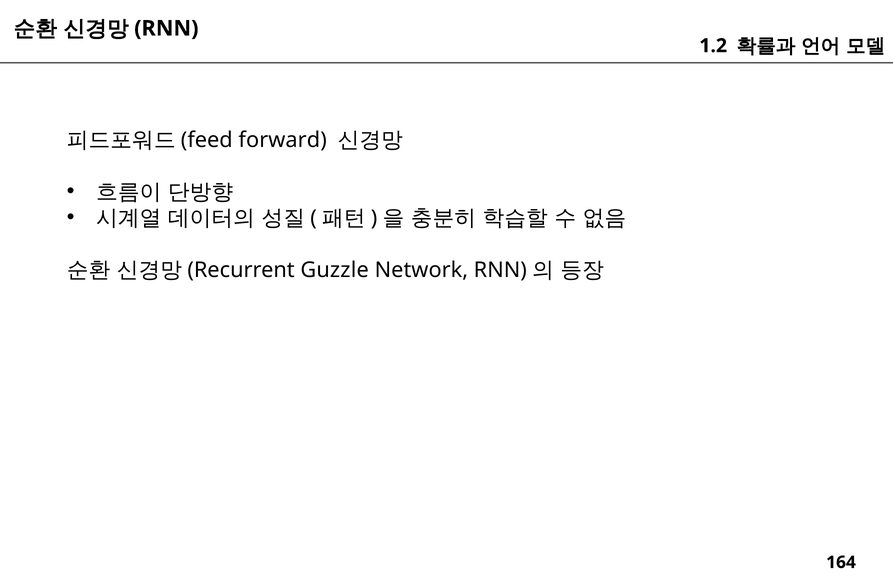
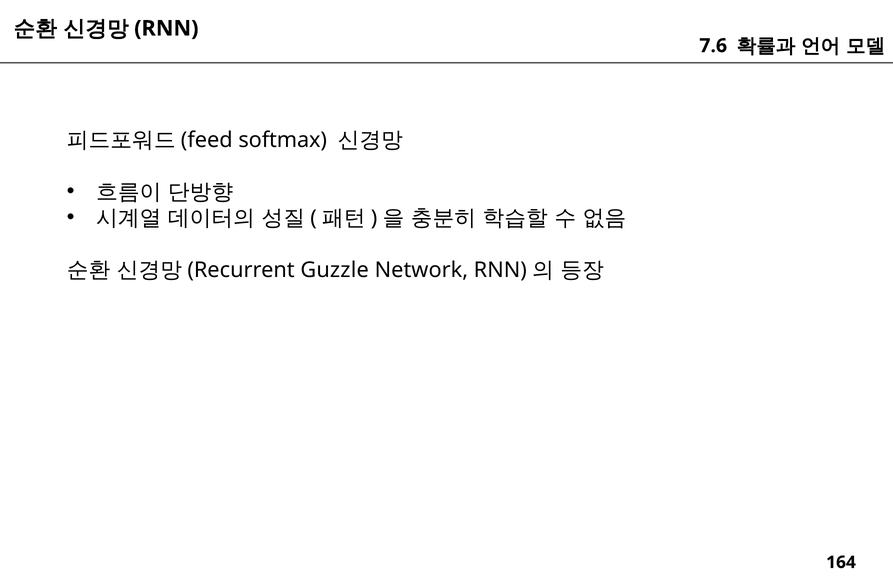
1.2: 1.2 -> 7.6
forward: forward -> softmax
